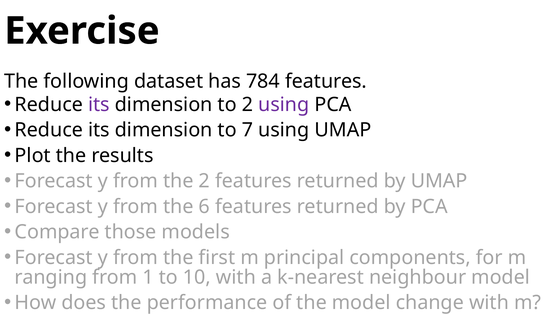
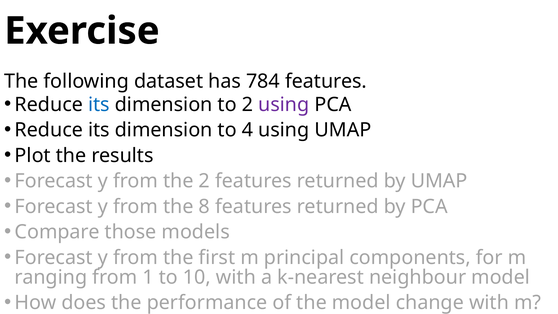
its at (99, 104) colour: purple -> blue
7: 7 -> 4
6: 6 -> 8
